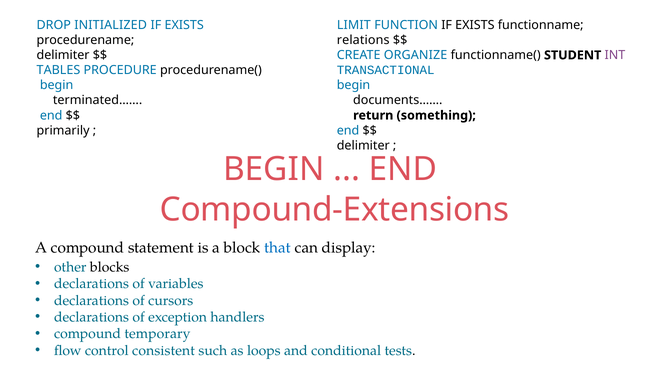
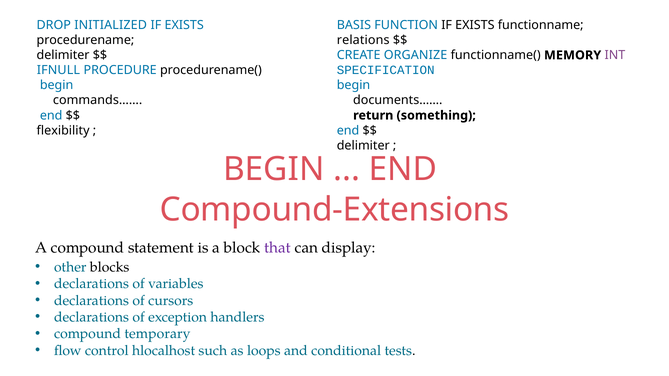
LIMIT: LIMIT -> BASIS
STUDENT: STUDENT -> MEMORY
TRANSACTIONAL: TRANSACTIONAL -> SPECIFICATION
TABLES: TABLES -> IFNULL
terminated……: terminated…… -> commands……
primarily: primarily -> flexibility
that colour: blue -> purple
consistent: consistent -> hlocalhost
